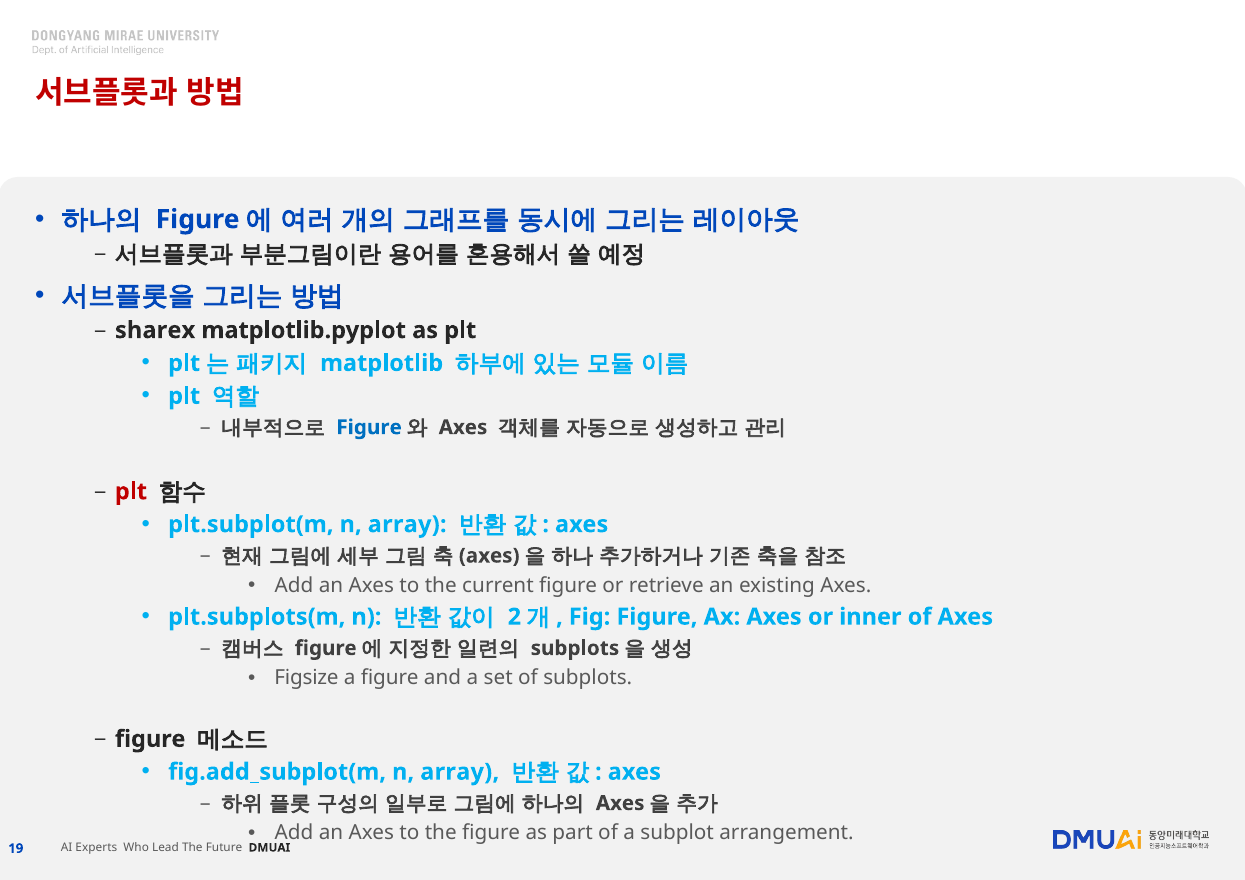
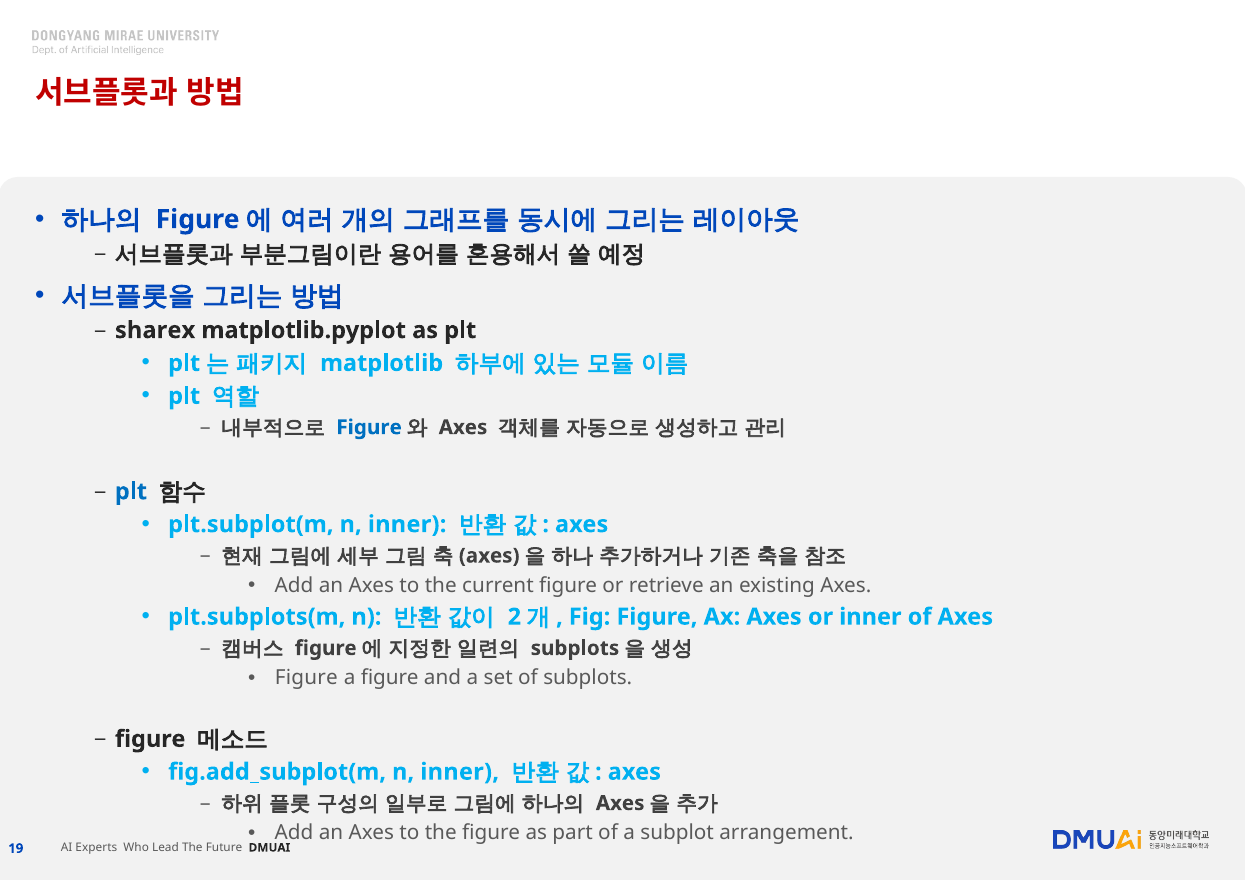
plt at (131, 492) colour: red -> blue
plt.subplot(m n array: array -> inner
Figsize at (307, 678): Figsize -> Figure
fig.add_subplot(m n array: array -> inner
